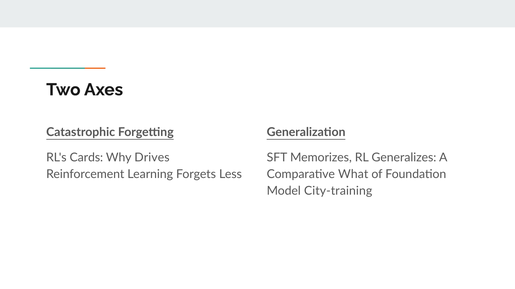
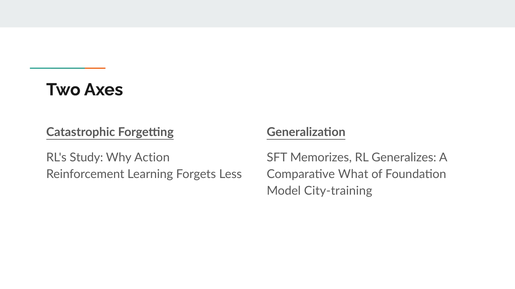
Cards: Cards -> Study
Drives: Drives -> Action
